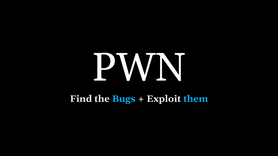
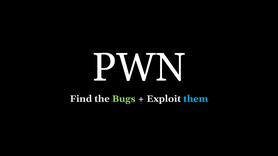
Bugs colour: light blue -> light green
